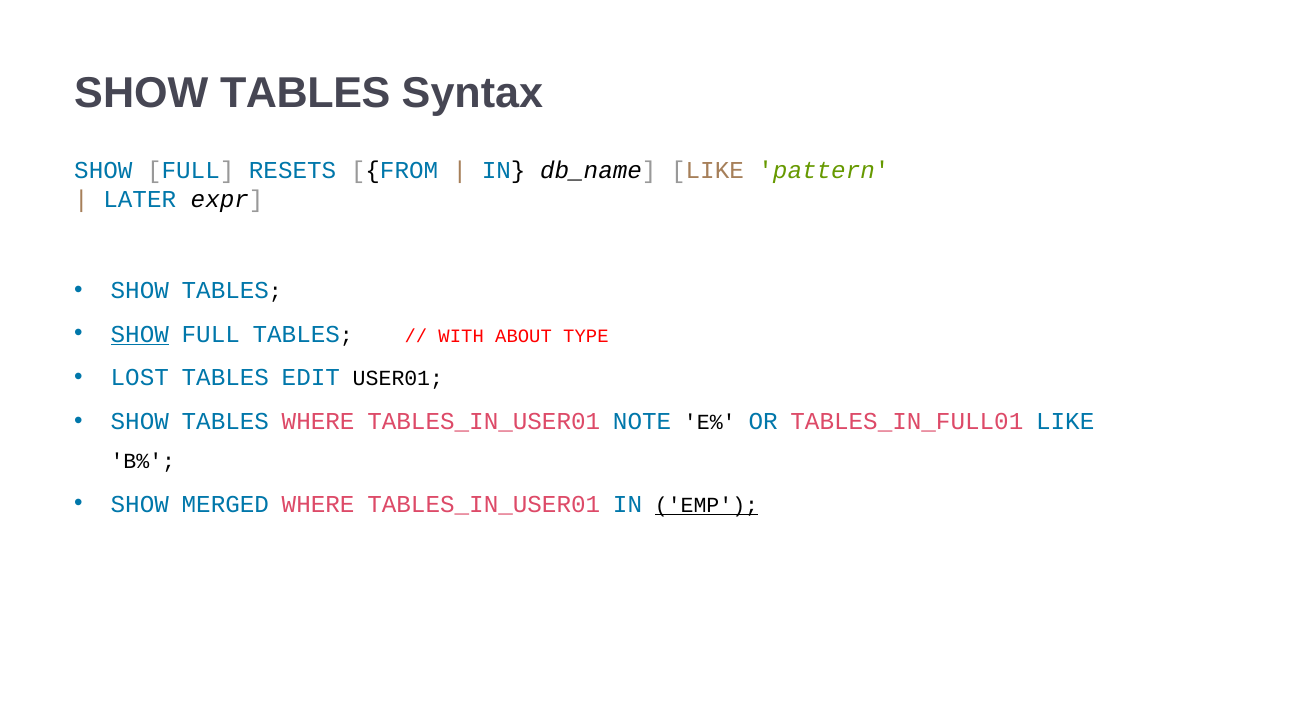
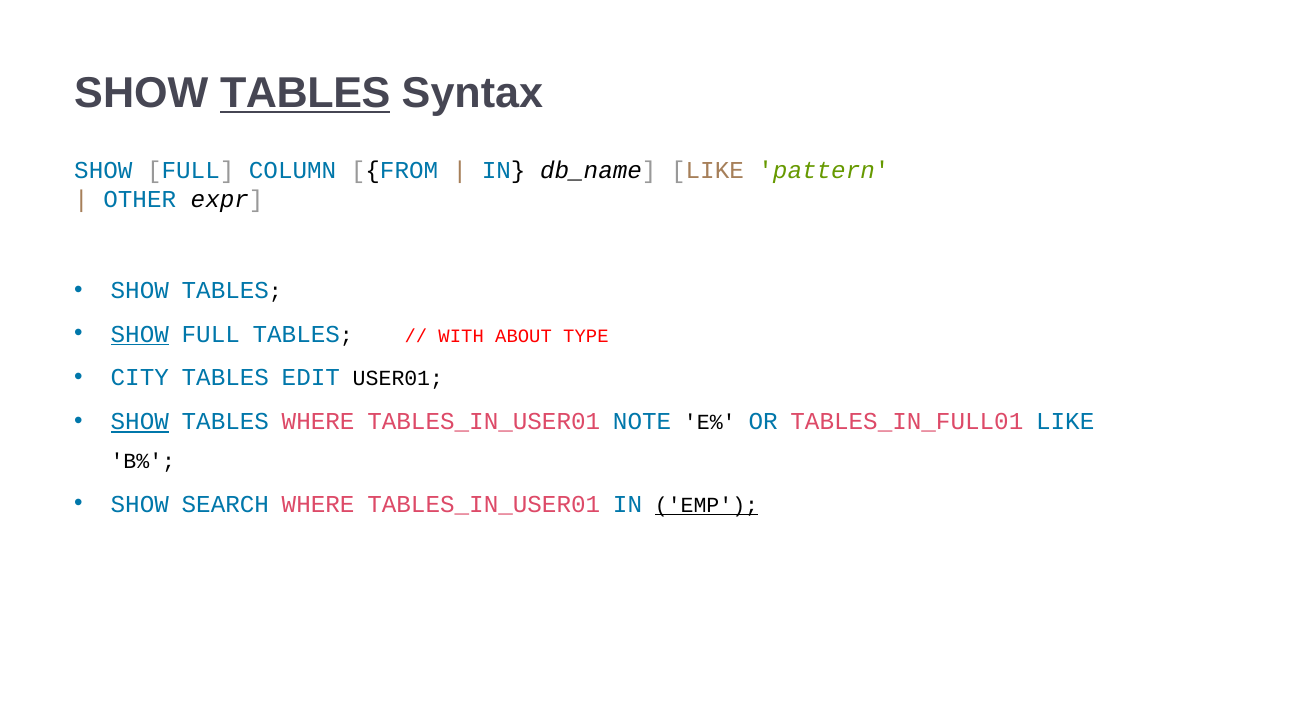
TABLES at (305, 94) underline: none -> present
RESETS: RESETS -> COLUMN
LATER: LATER -> OTHER
LOST: LOST -> CITY
SHOW at (140, 422) underline: none -> present
MERGED: MERGED -> SEARCH
